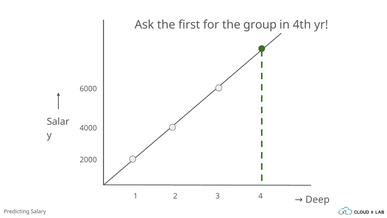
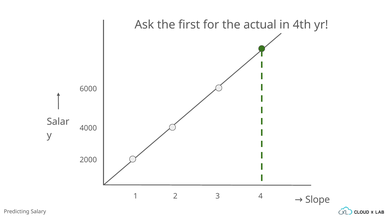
group: group -> actual
Deep: Deep -> Slope
